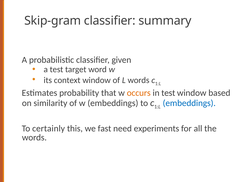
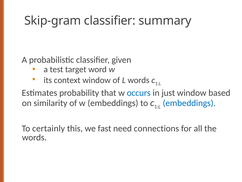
occurs colour: orange -> blue
in test: test -> just
experiments: experiments -> connections
